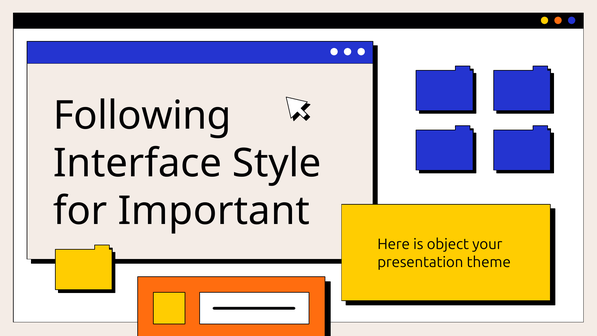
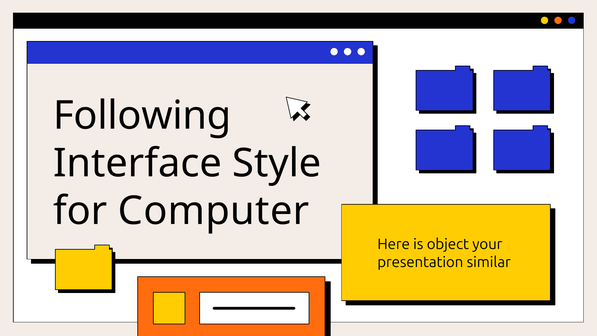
Important: Important -> Computer
theme: theme -> similar
